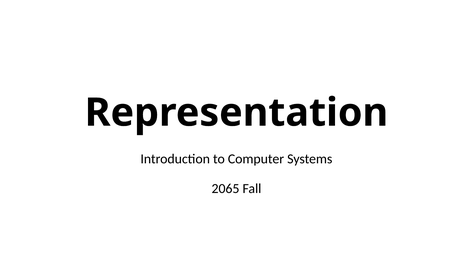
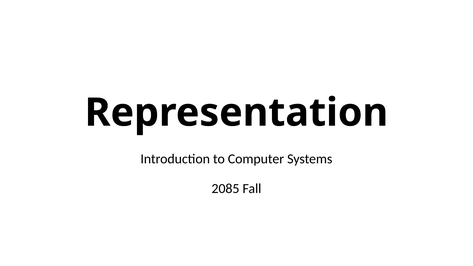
2065: 2065 -> 2085
